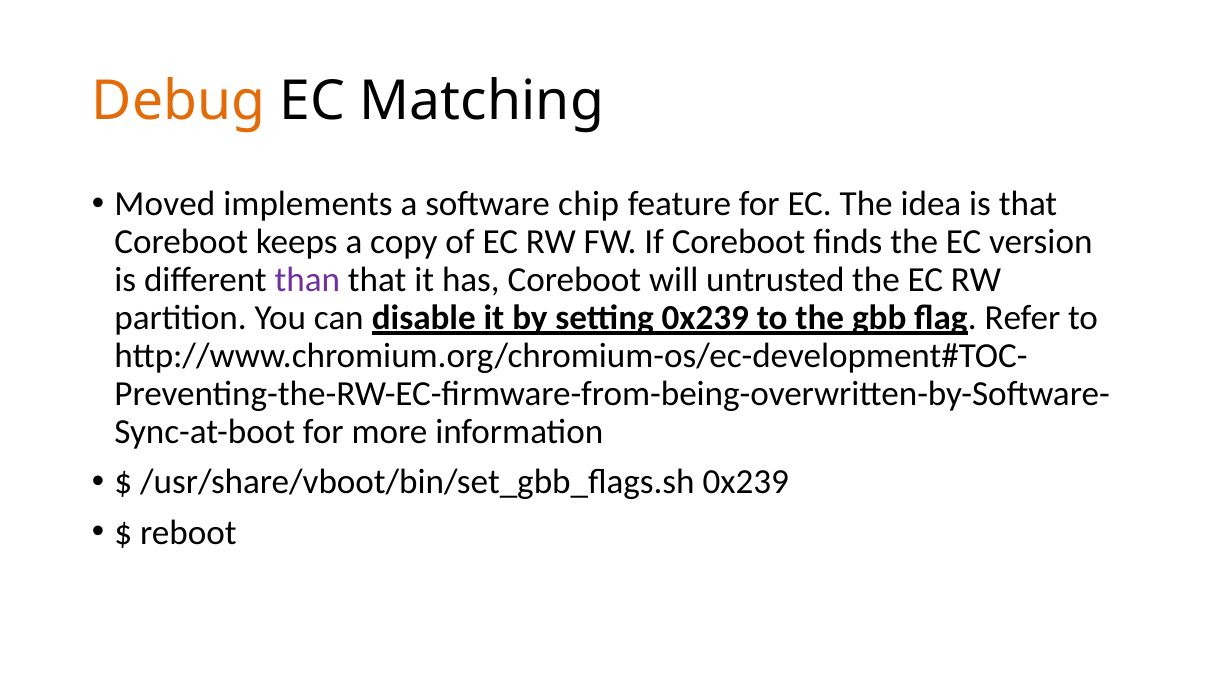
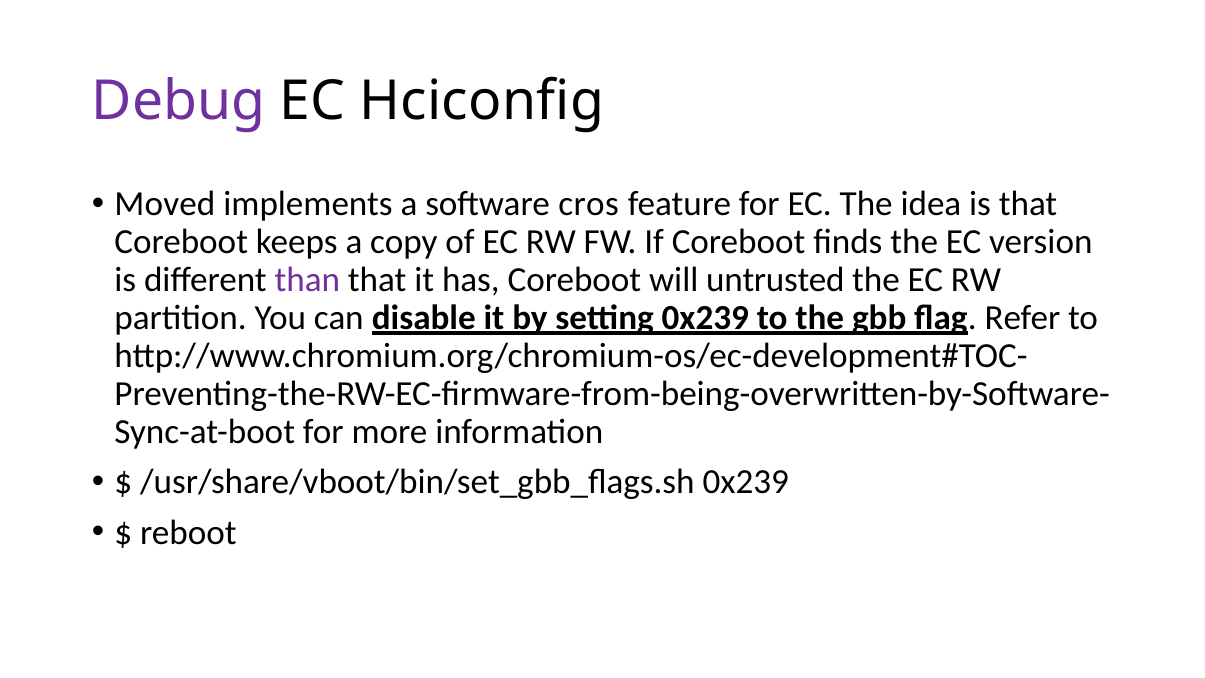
Debug colour: orange -> purple
Matching: Matching -> Hciconfig
chip: chip -> cros
